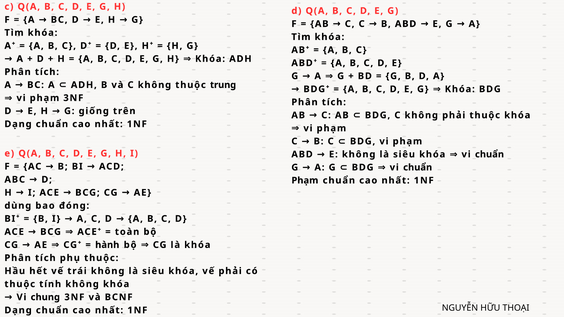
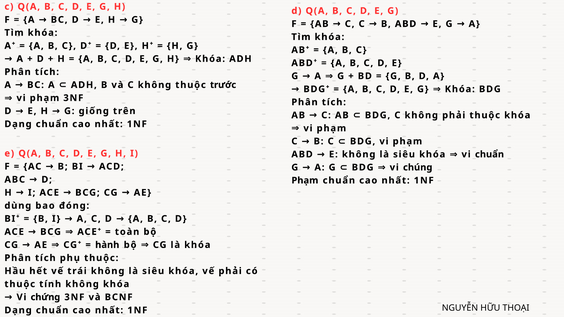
trung: trung -> trước
BDG vi chuẩn: chuẩn -> chúng
chung: chung -> chứng
